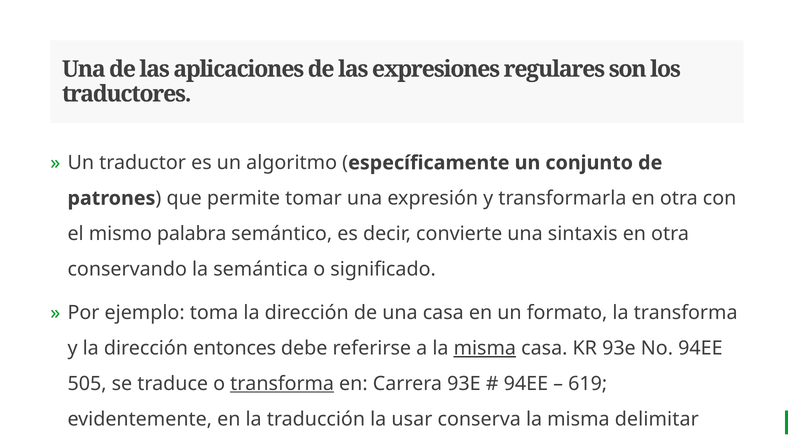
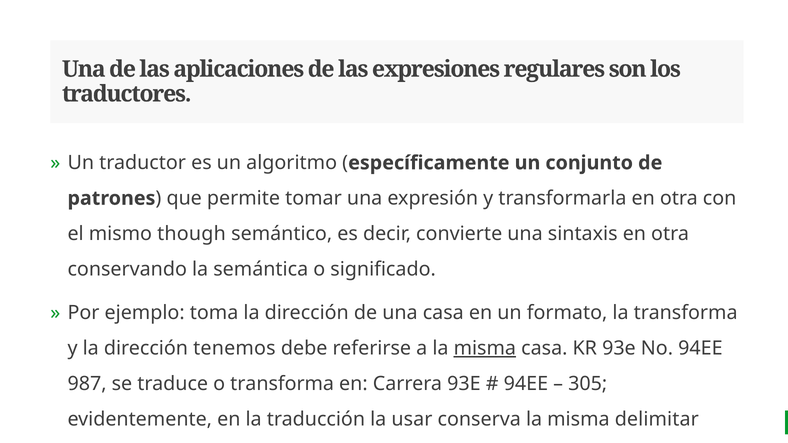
palabra: palabra -> though
entonces: entonces -> tenemos
505: 505 -> 987
transforma at (282, 384) underline: present -> none
619: 619 -> 305
